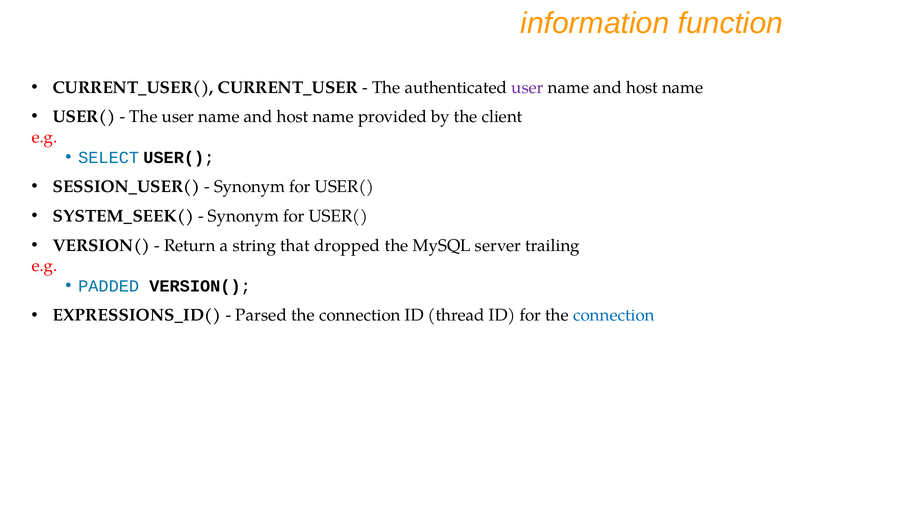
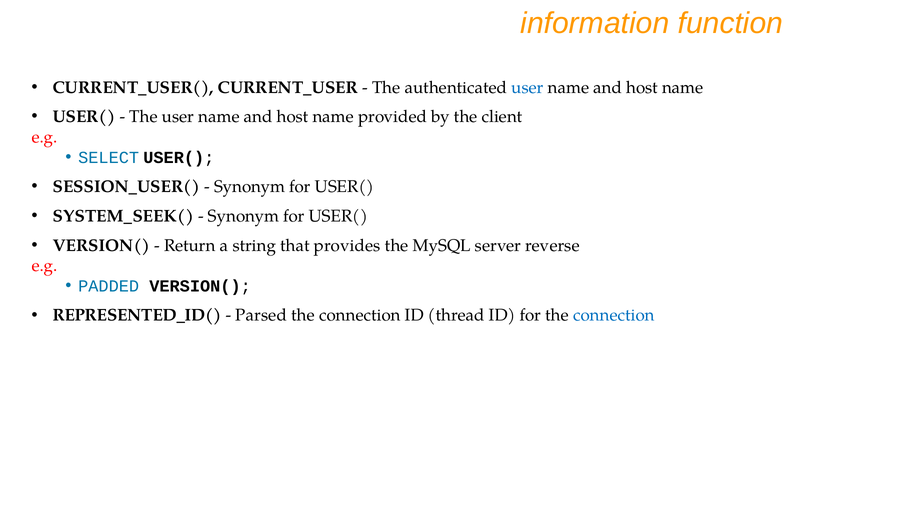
user at (527, 87) colour: purple -> blue
dropped: dropped -> provides
trailing: trailing -> reverse
EXPRESSIONS_ID(: EXPRESSIONS_ID( -> REPRESENTED_ID(
